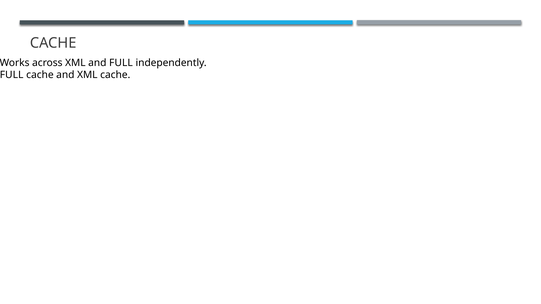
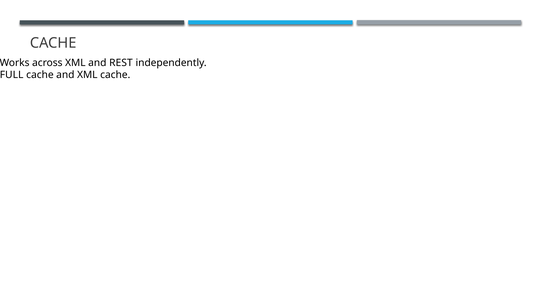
and FULL: FULL -> REST
